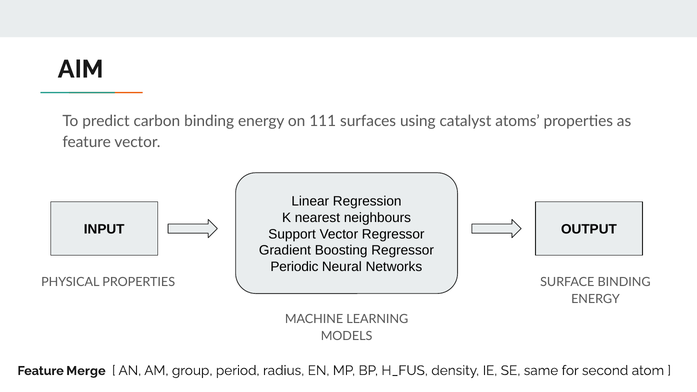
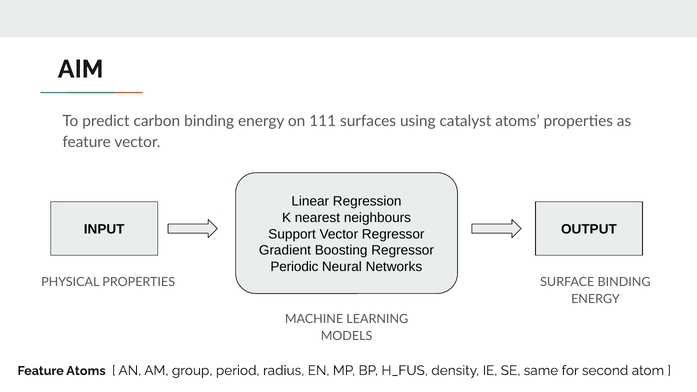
Feature Merge: Merge -> Atoms
